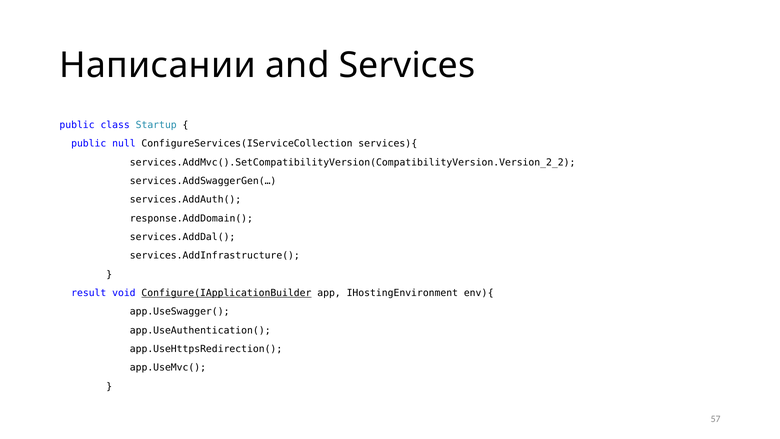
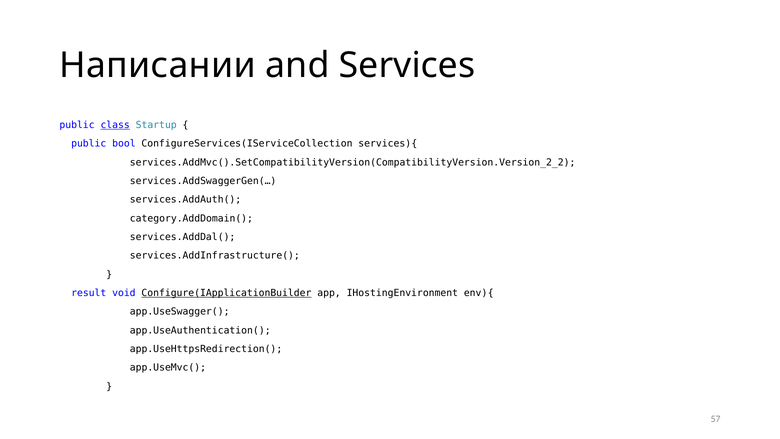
class underline: none -> present
null: null -> bool
response.AddDomain(: response.AddDomain( -> category.AddDomain(
